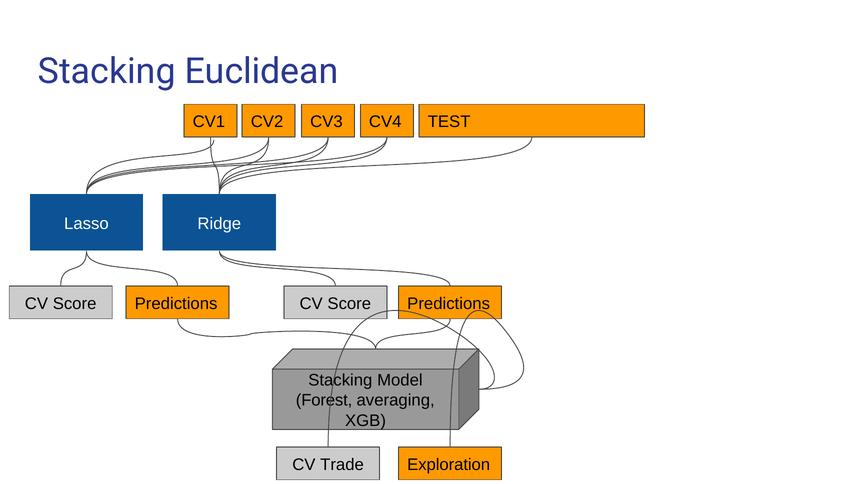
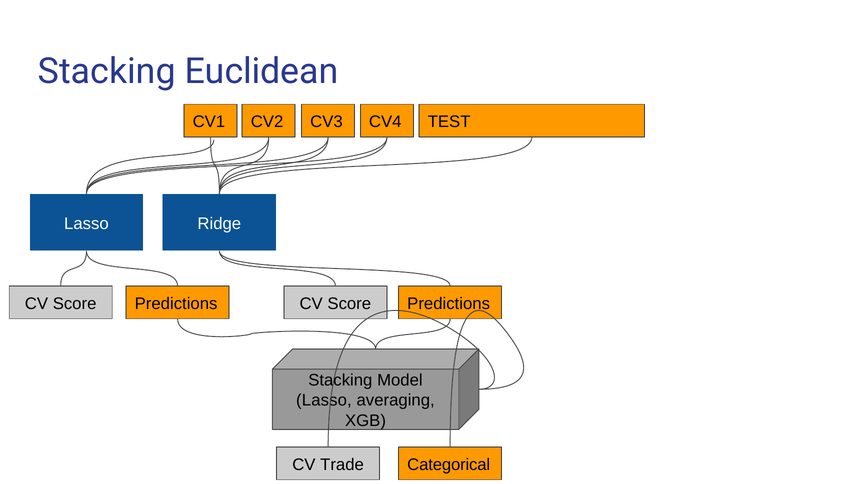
Forest at (324, 400): Forest -> Lasso
Exploration: Exploration -> Categorical
